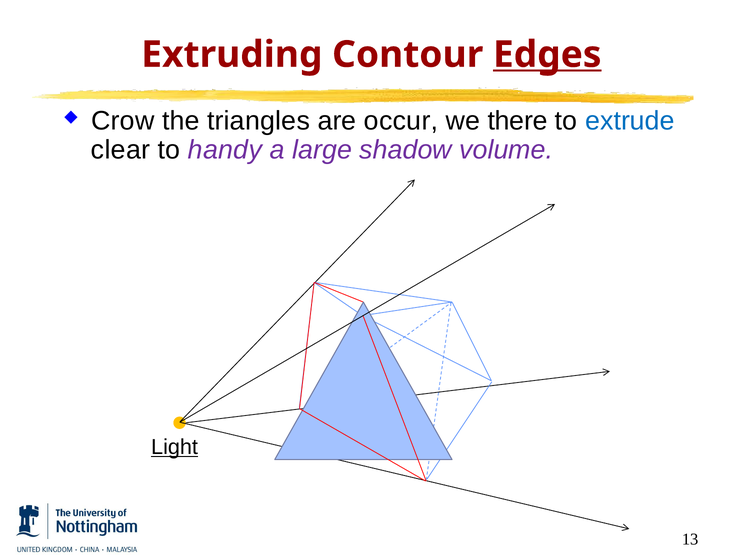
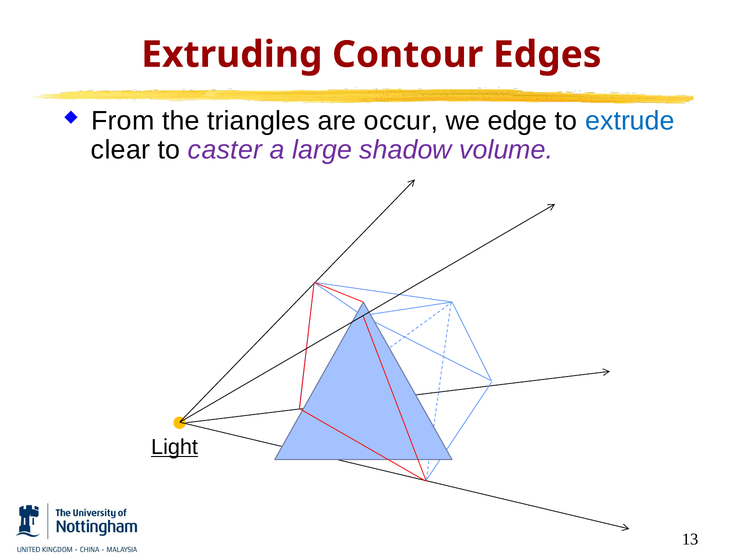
Edges underline: present -> none
Crow: Crow -> From
there: there -> edge
handy: handy -> caster
